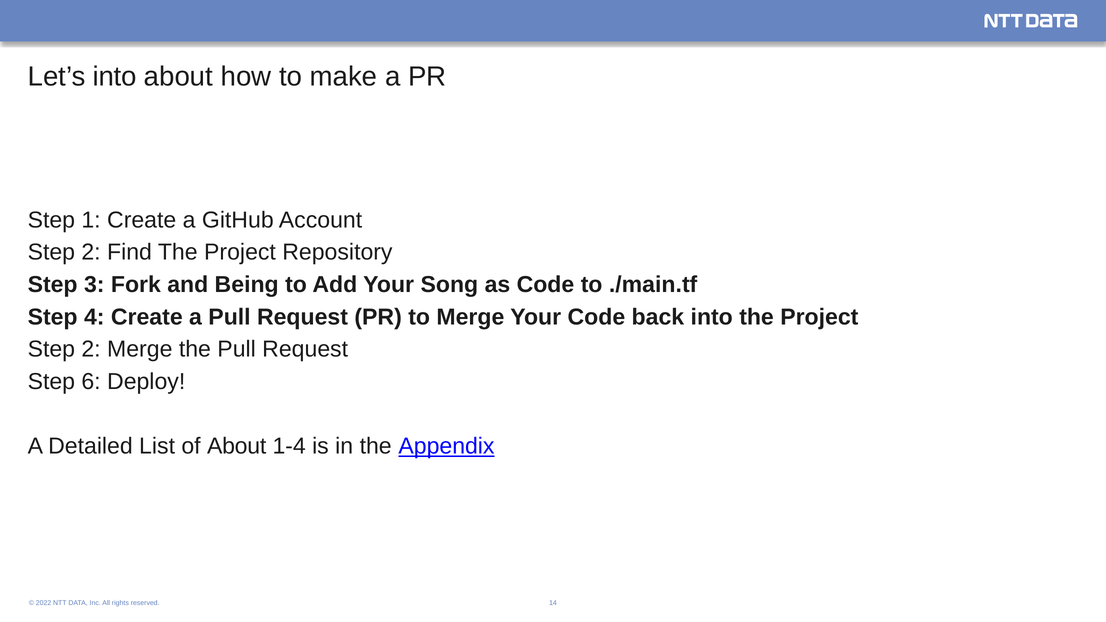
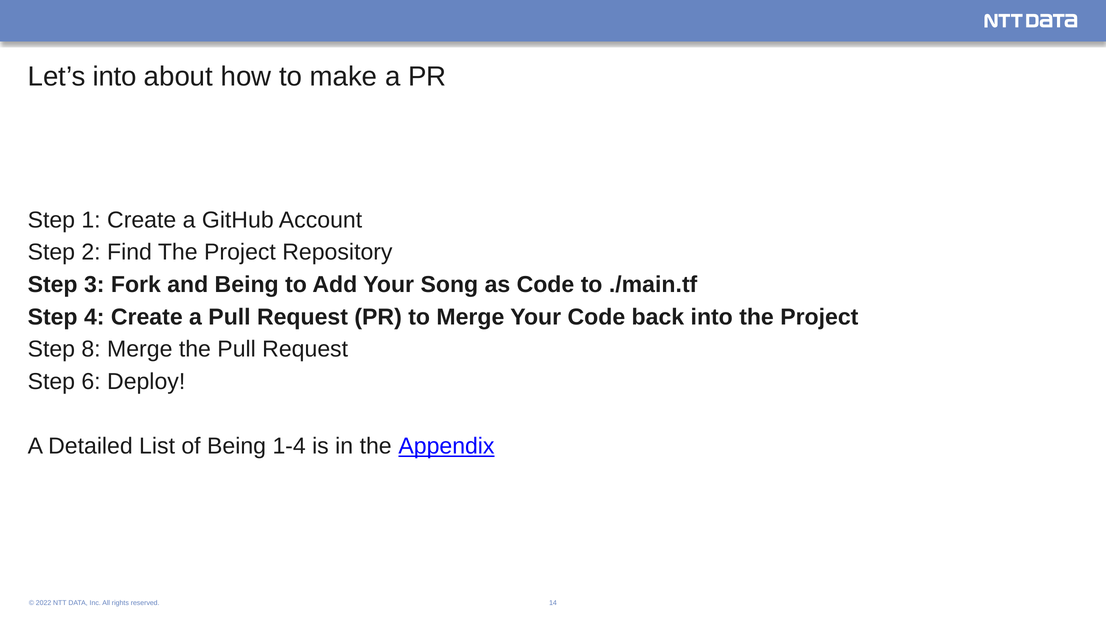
2 at (91, 349): 2 -> 8
of About: About -> Being
